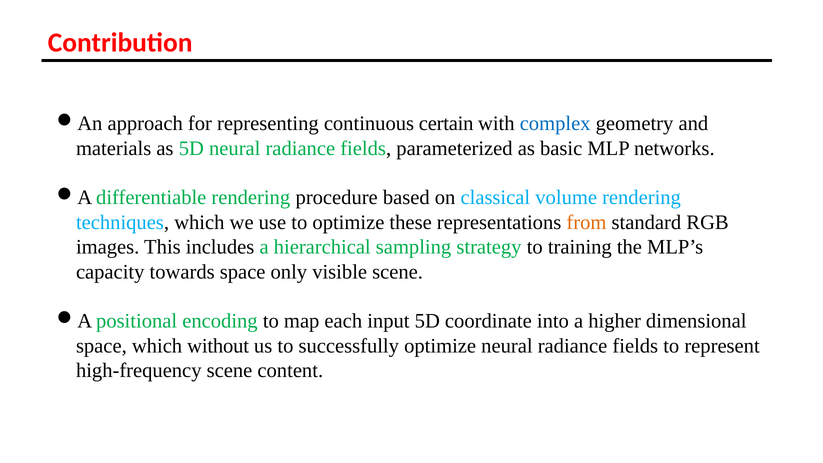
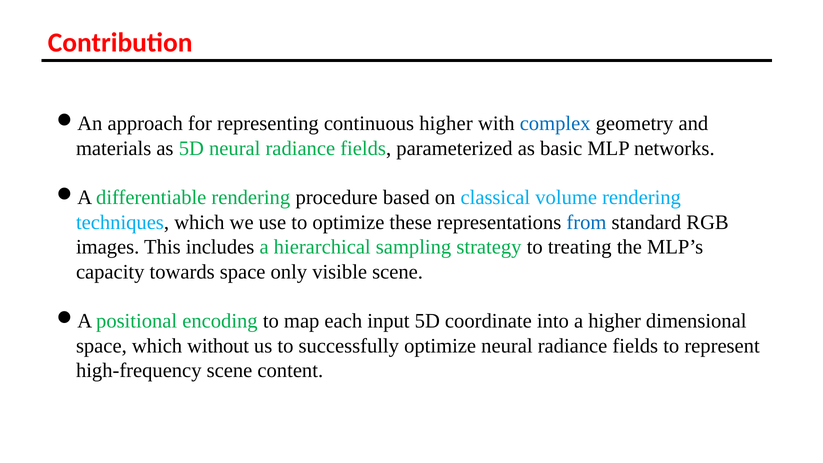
continuous certain: certain -> higher
from colour: orange -> blue
training: training -> treating
